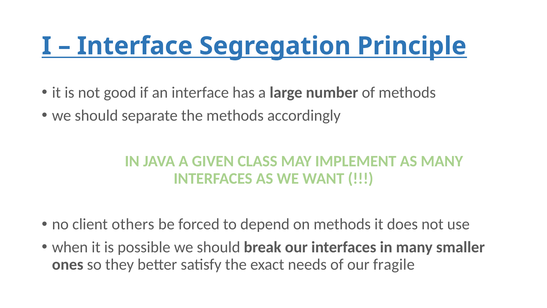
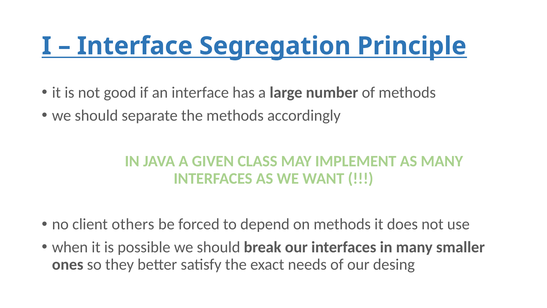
fragile: fragile -> desing
